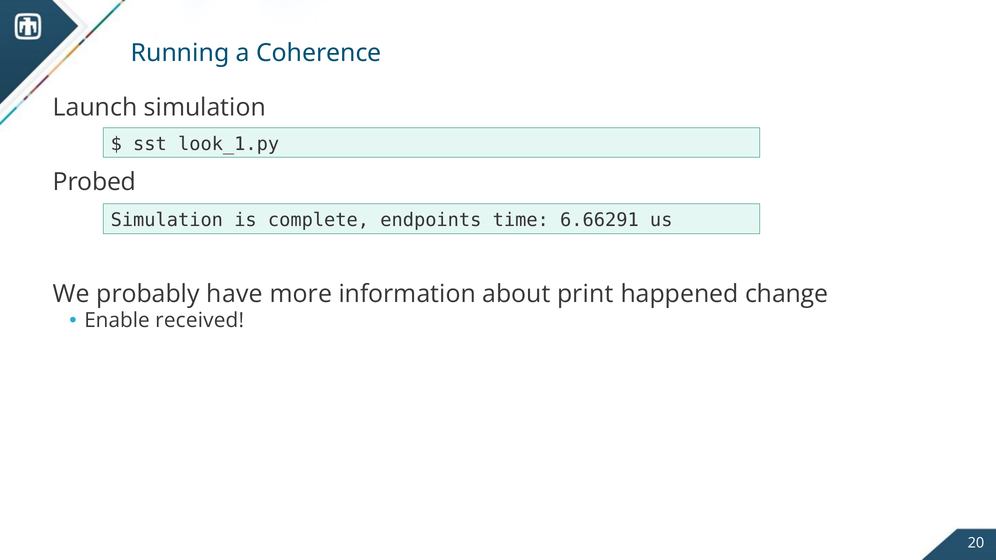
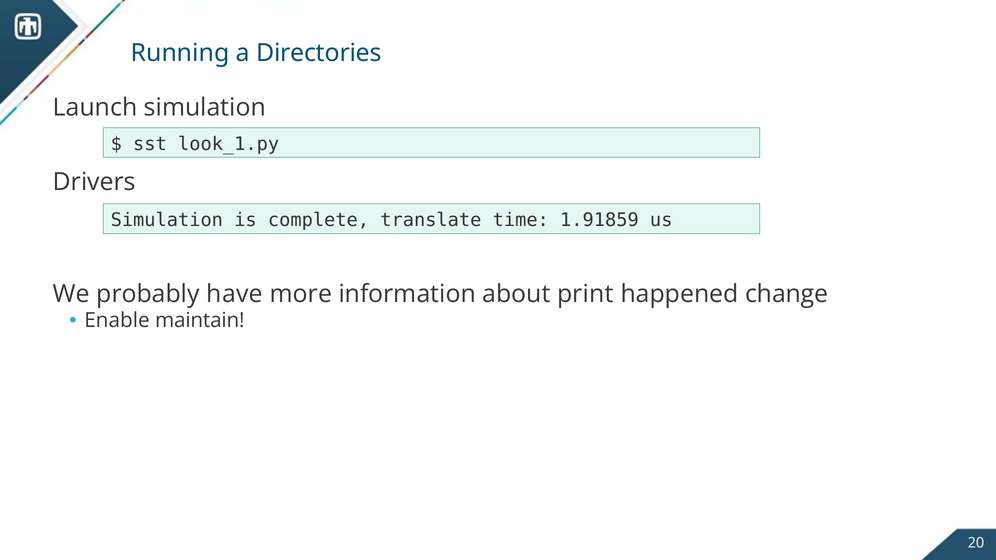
Coherence: Coherence -> Directories
Probed: Probed -> Drivers
endpoints: endpoints -> translate
6.66291: 6.66291 -> 1.91859
received: received -> maintain
